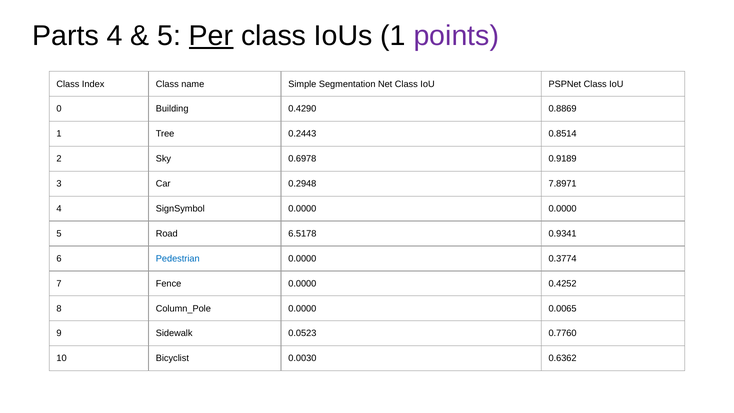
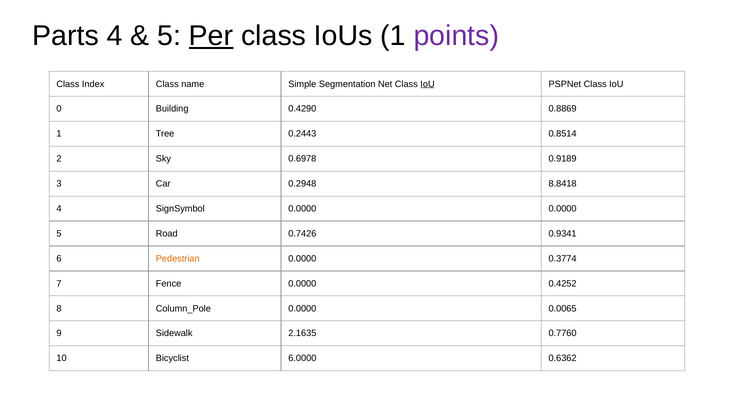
IoU at (427, 84) underline: none -> present
7.8971: 7.8971 -> 8.8418
6.5178: 6.5178 -> 0.7426
Pedestrian colour: blue -> orange
0.0523: 0.0523 -> 2.1635
0.0030: 0.0030 -> 6.0000
